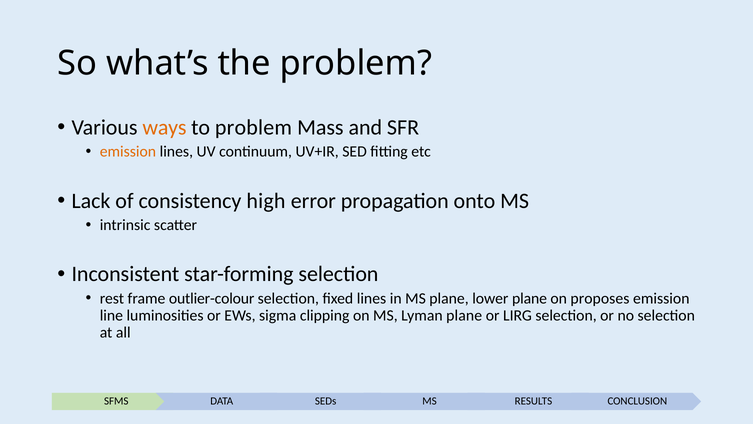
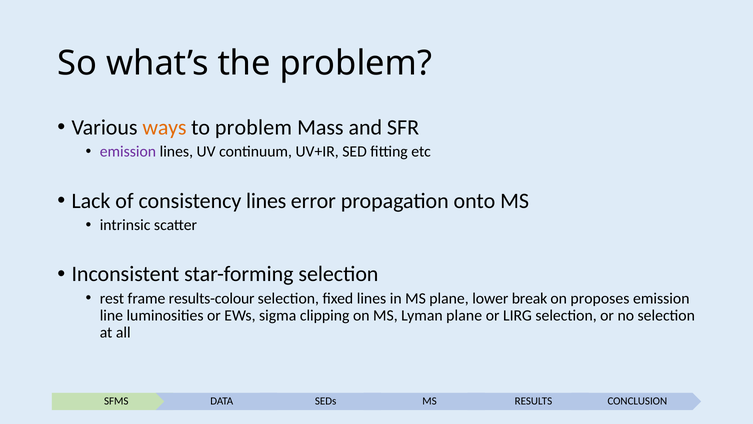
emission at (128, 152) colour: orange -> purple
consistency high: high -> lines
outlier-colour: outlier-colour -> results-colour
lower plane: plane -> break
